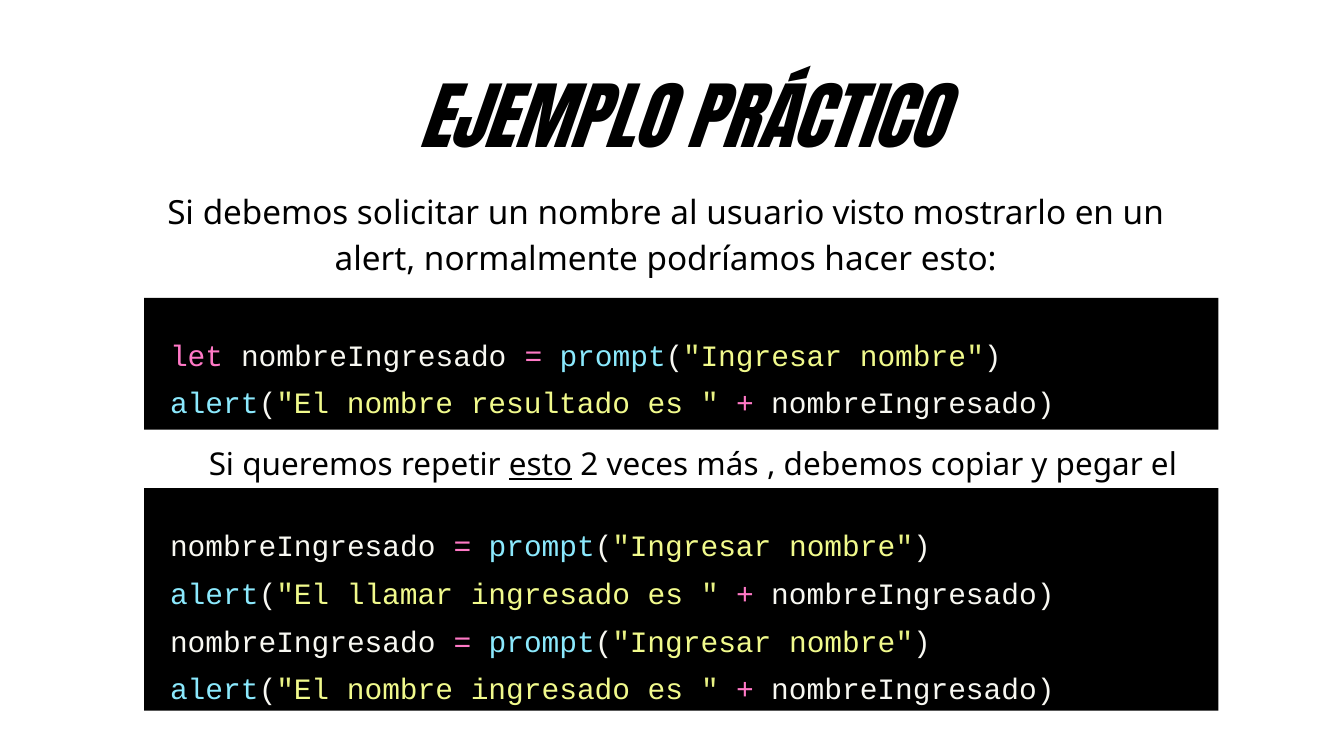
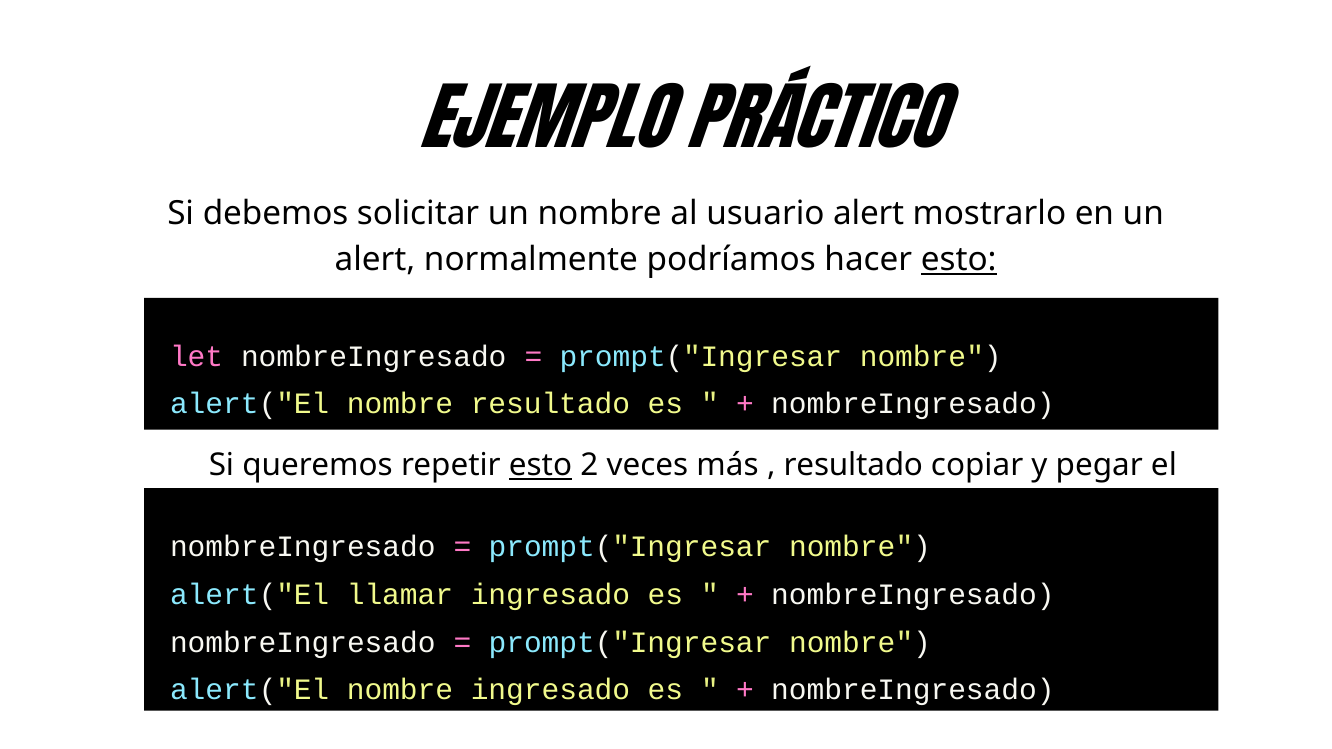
usuario visto: visto -> alert
esto at (959, 260) underline: none -> present
debemos at (853, 465): debemos -> resultado
